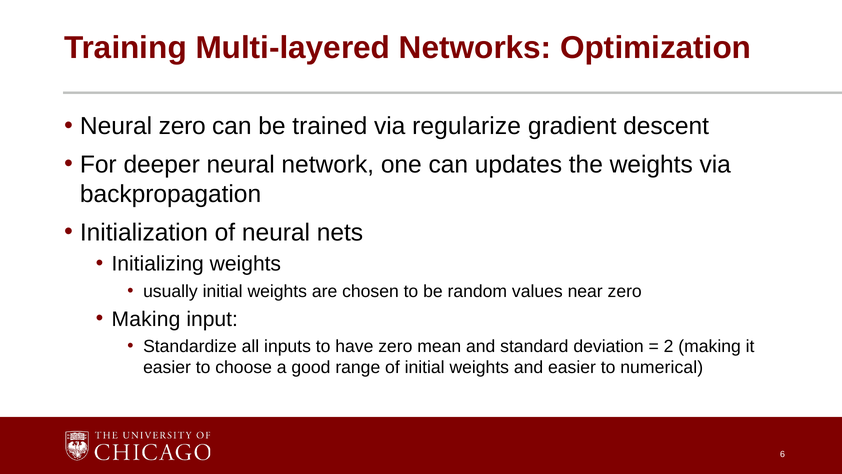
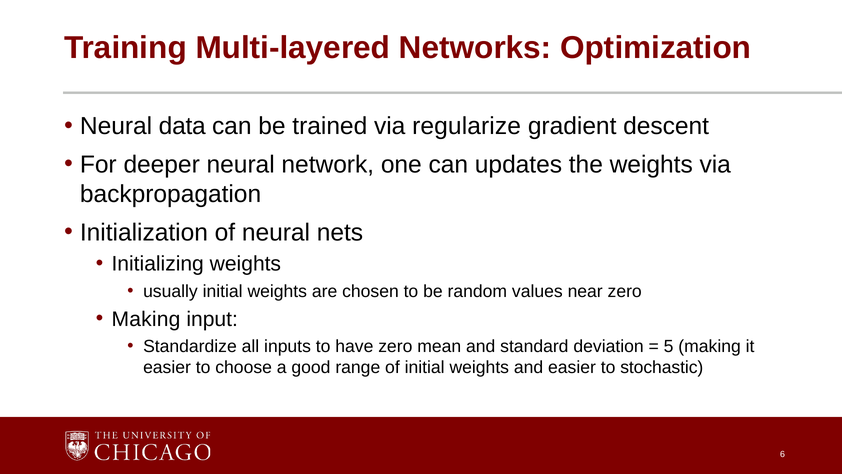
Neural zero: zero -> data
2: 2 -> 5
numerical: numerical -> stochastic
